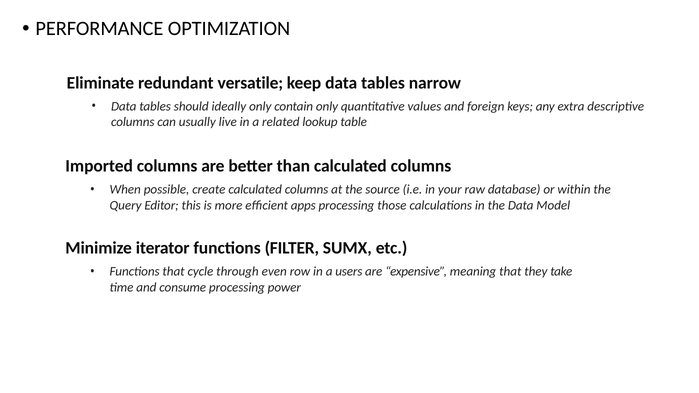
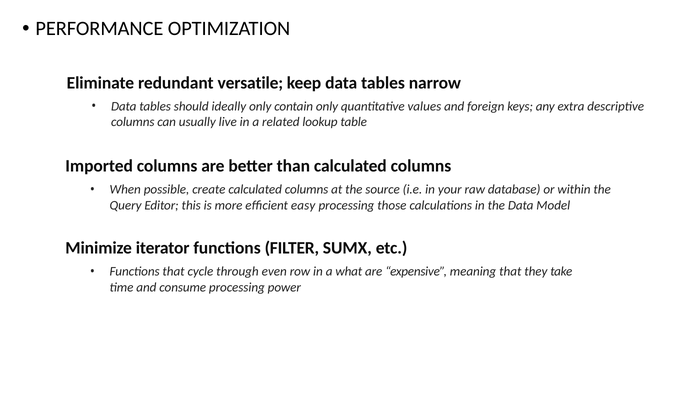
apps: apps -> easy
users: users -> what
